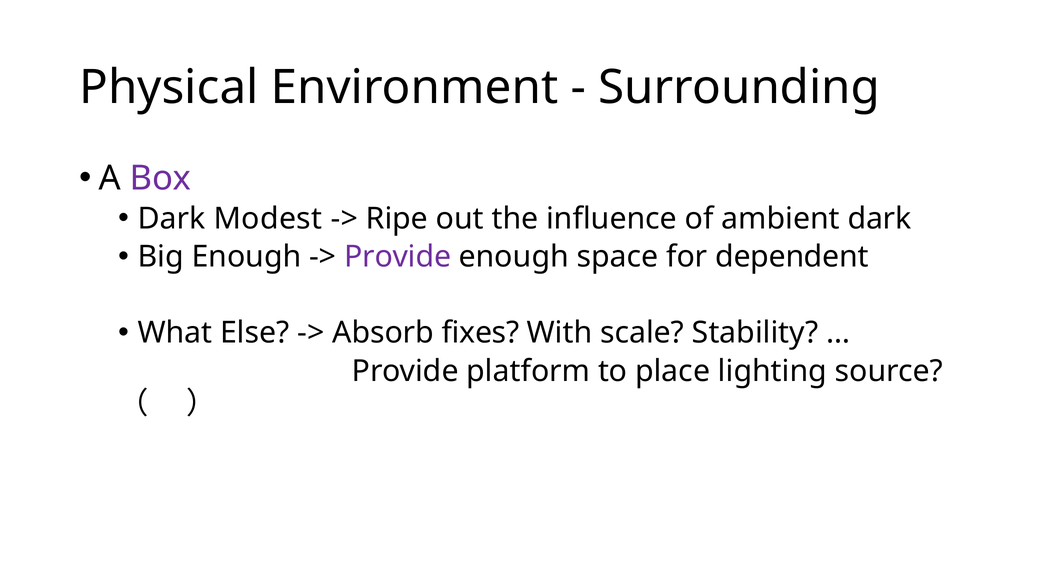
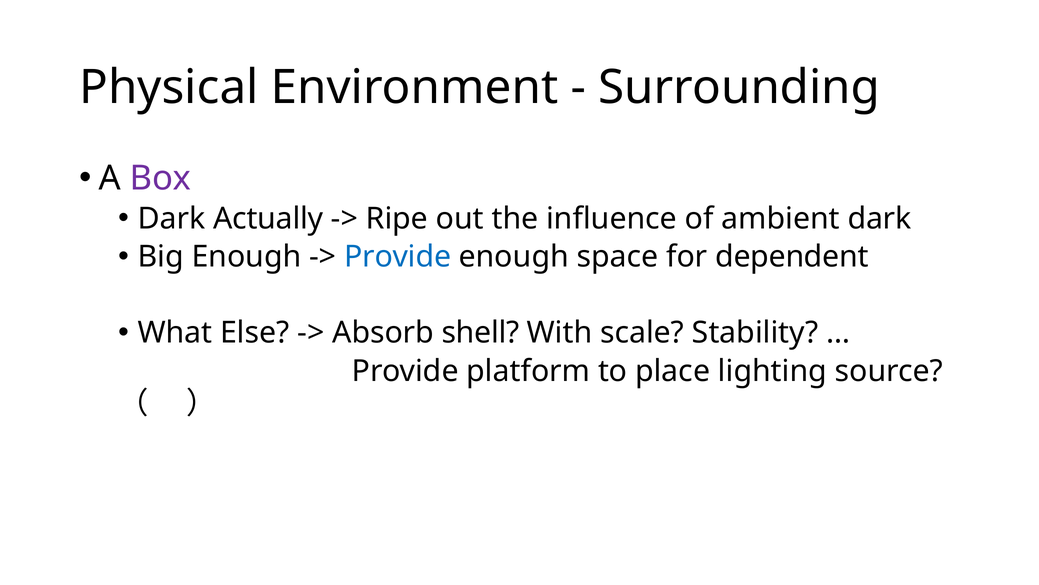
Modest: Modest -> Actually
Provide at (398, 257) colour: purple -> blue
fixes: fixes -> shell
